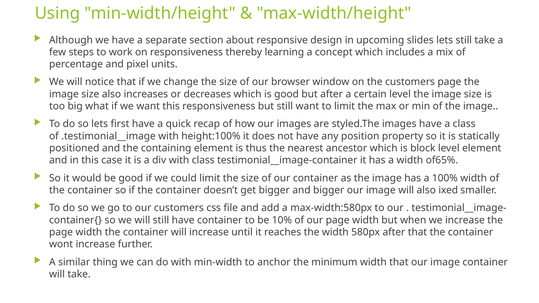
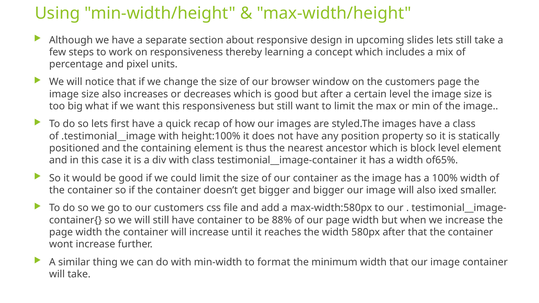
10%: 10% -> 88%
anchor: anchor -> format
